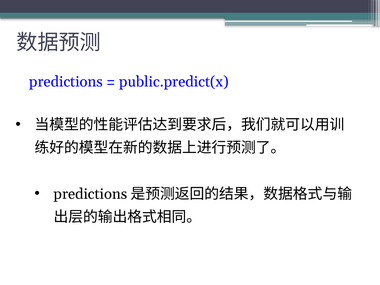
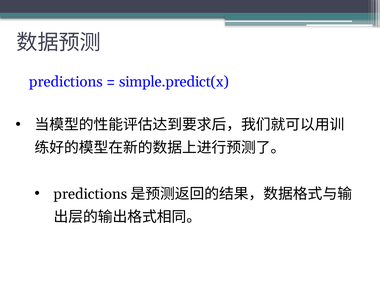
public.predict(x: public.predict(x -> simple.predict(x
